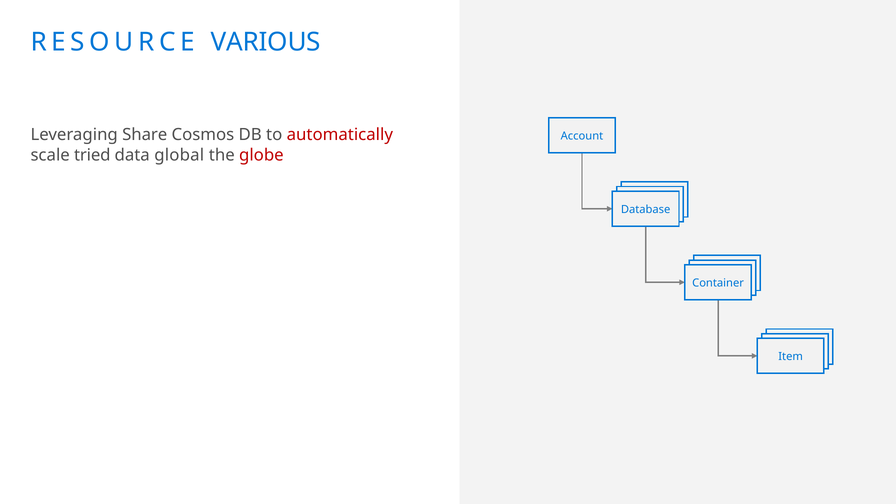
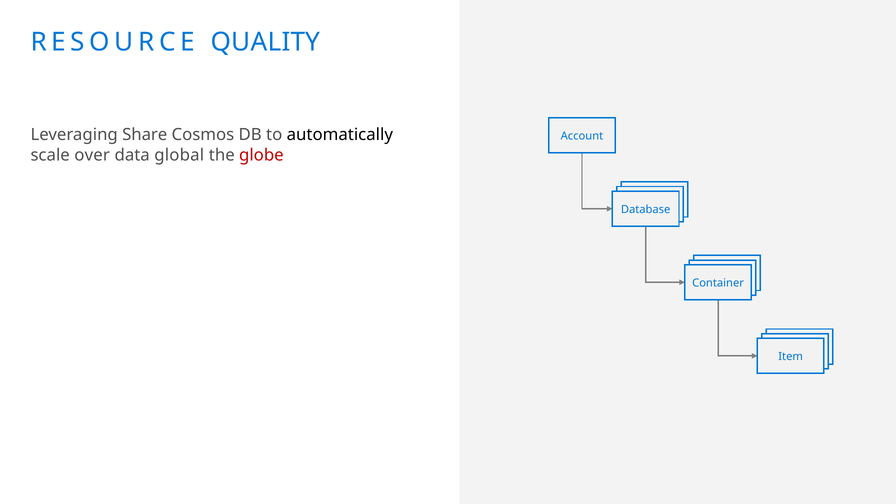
VARIOUS: VARIOUS -> QUALITY
automatically colour: red -> black
tried: tried -> over
